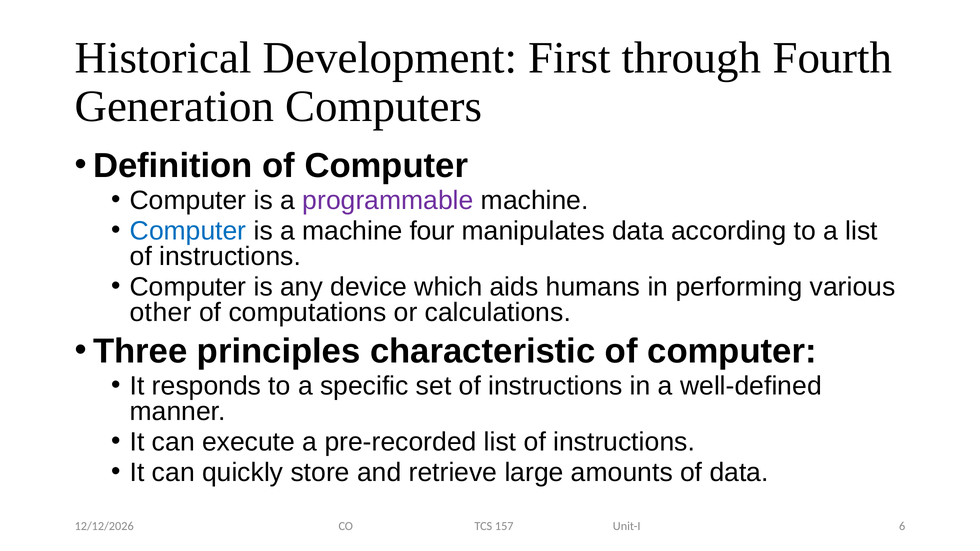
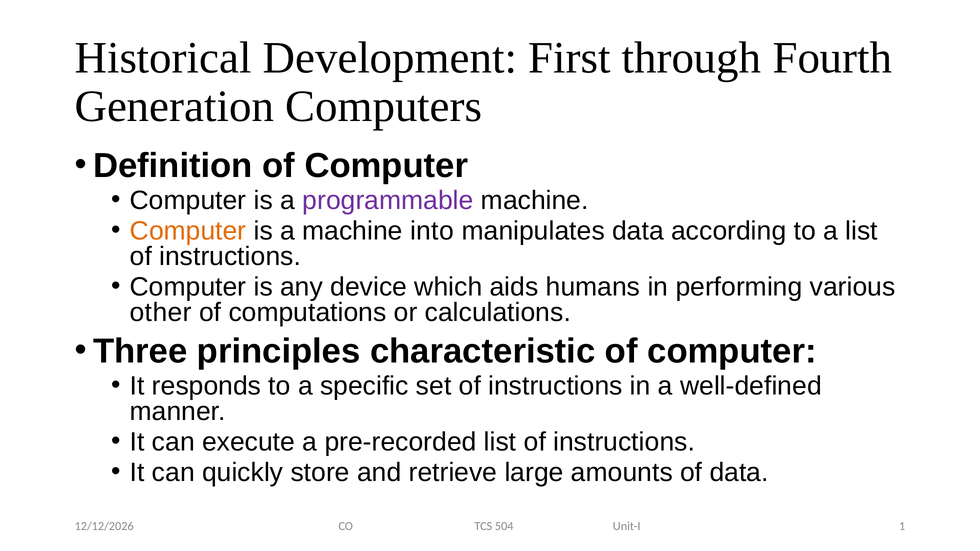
Computer at (188, 231) colour: blue -> orange
four: four -> into
157: 157 -> 504
6: 6 -> 1
